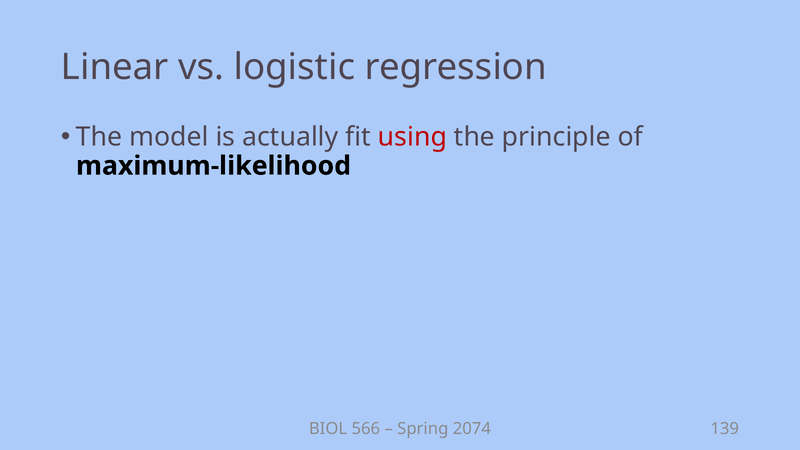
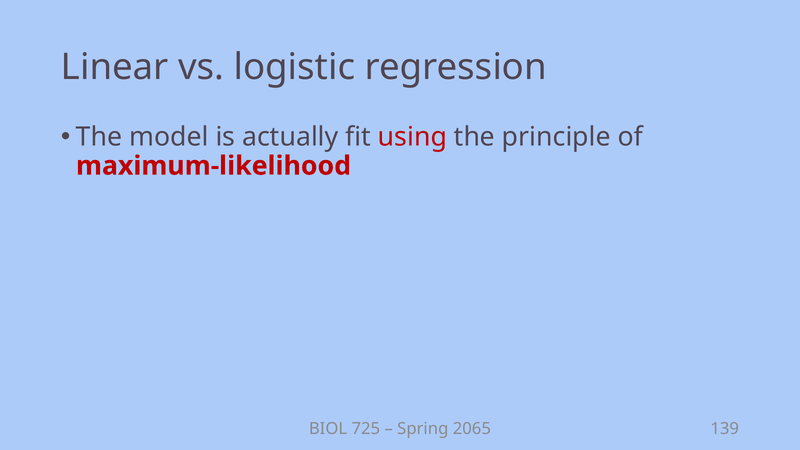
maximum-likelihood colour: black -> red
566: 566 -> 725
2074: 2074 -> 2065
